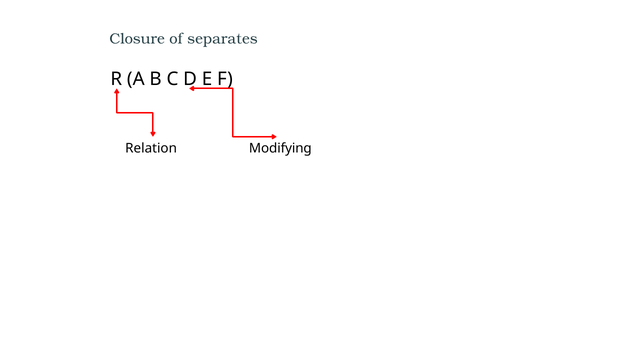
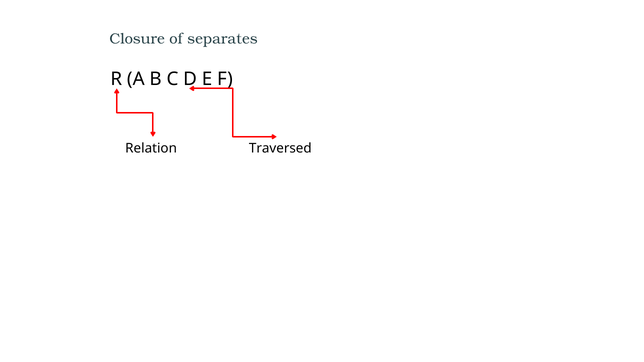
Modifying: Modifying -> Traversed
